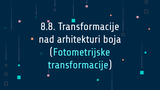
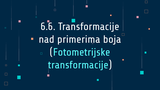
8.8: 8.8 -> 6.6
arhitekturi: arhitekturi -> primerima
